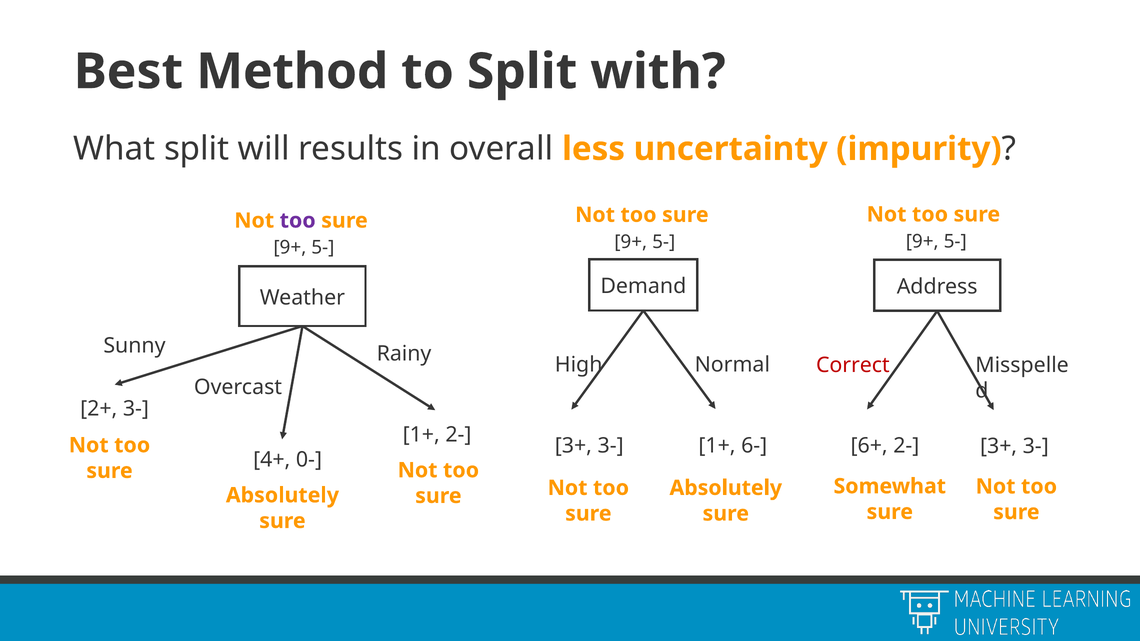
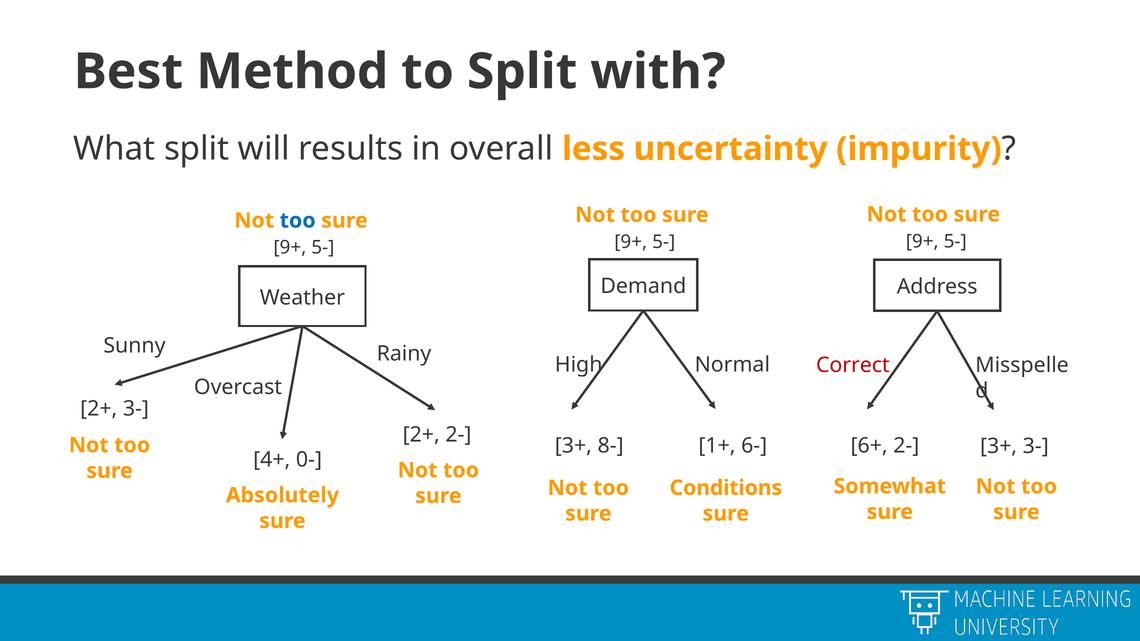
too at (298, 221) colour: purple -> blue
1+ at (421, 435): 1+ -> 2+
3- at (611, 446): 3- -> 8-
Absolutely at (726, 488): Absolutely -> Conditions
